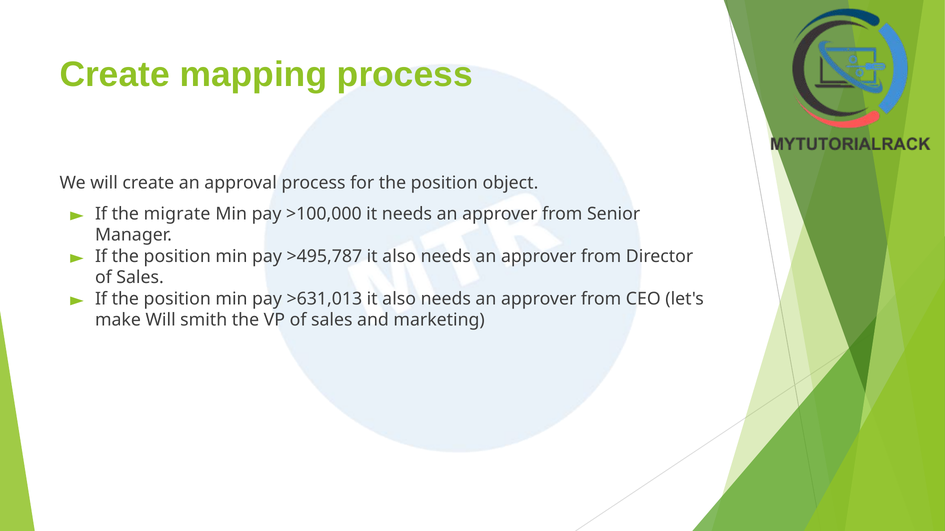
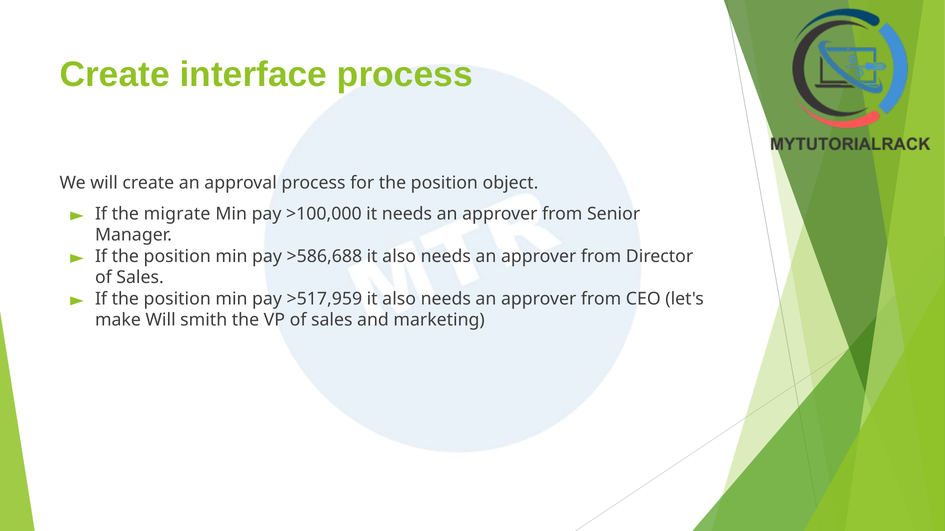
mapping: mapping -> interface
>495,787: >495,787 -> >586,688
>631,013: >631,013 -> >517,959
